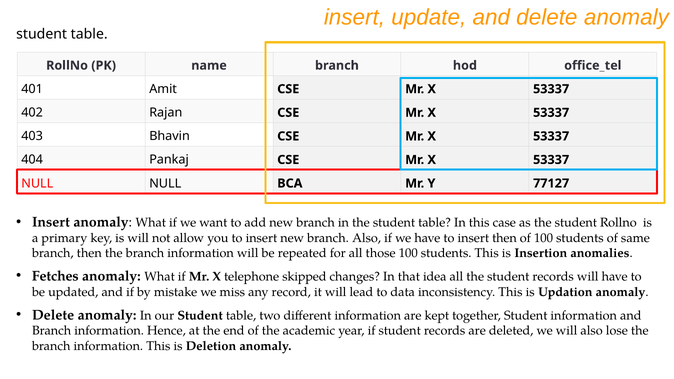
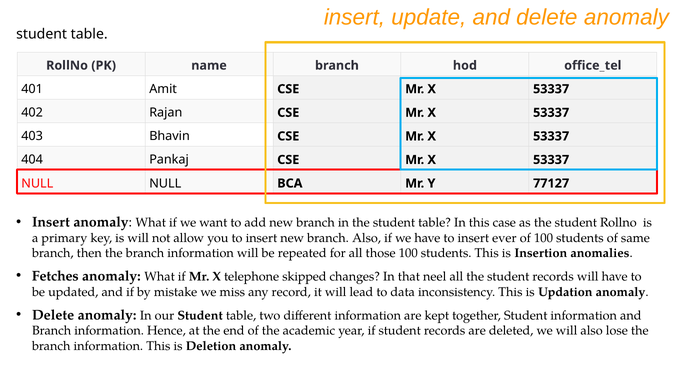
insert then: then -> ever
idea: idea -> neel
